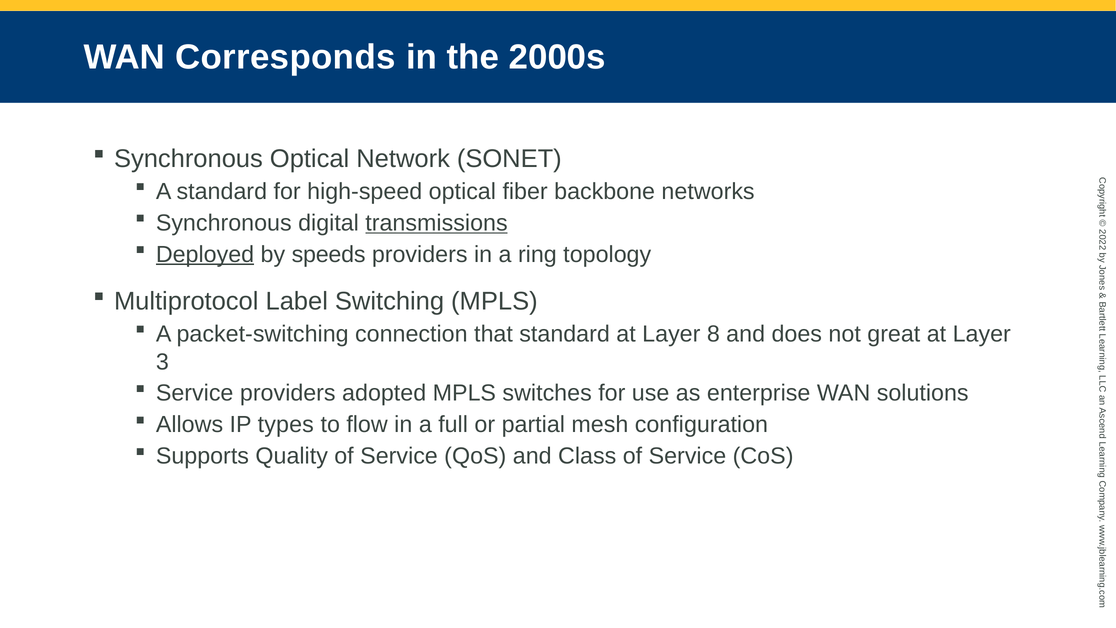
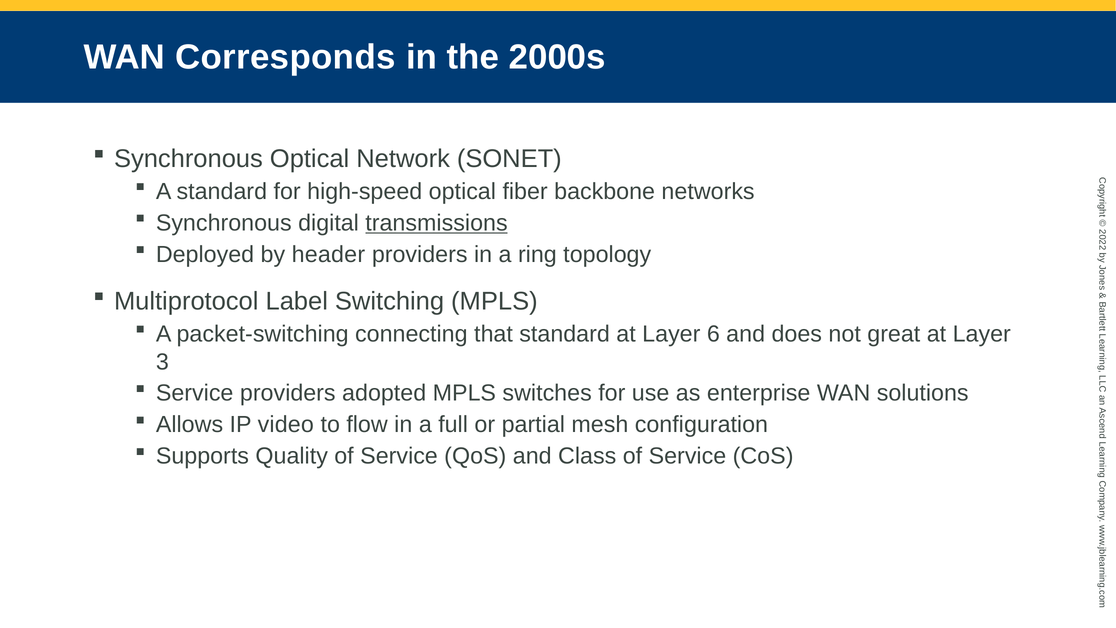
Deployed underline: present -> none
speeds: speeds -> header
connection: connection -> connecting
8: 8 -> 6
types: types -> video
